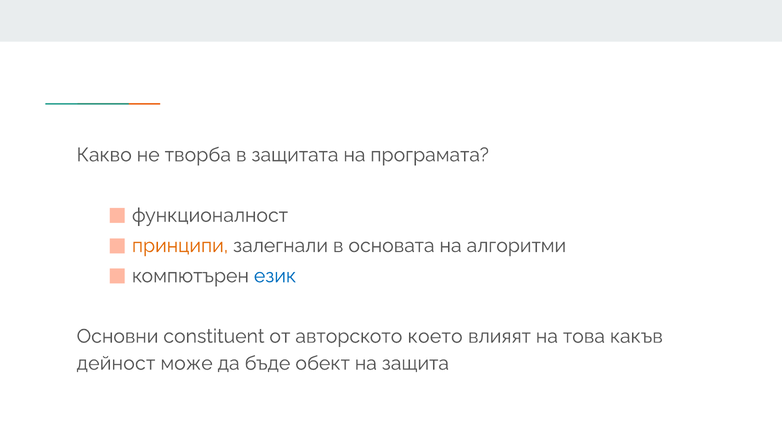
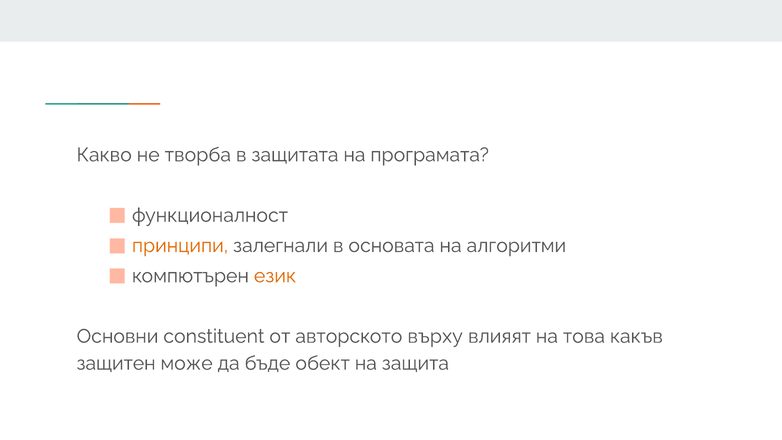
език colour: blue -> orange
което: което -> върху
дейност: дейност -> защитен
